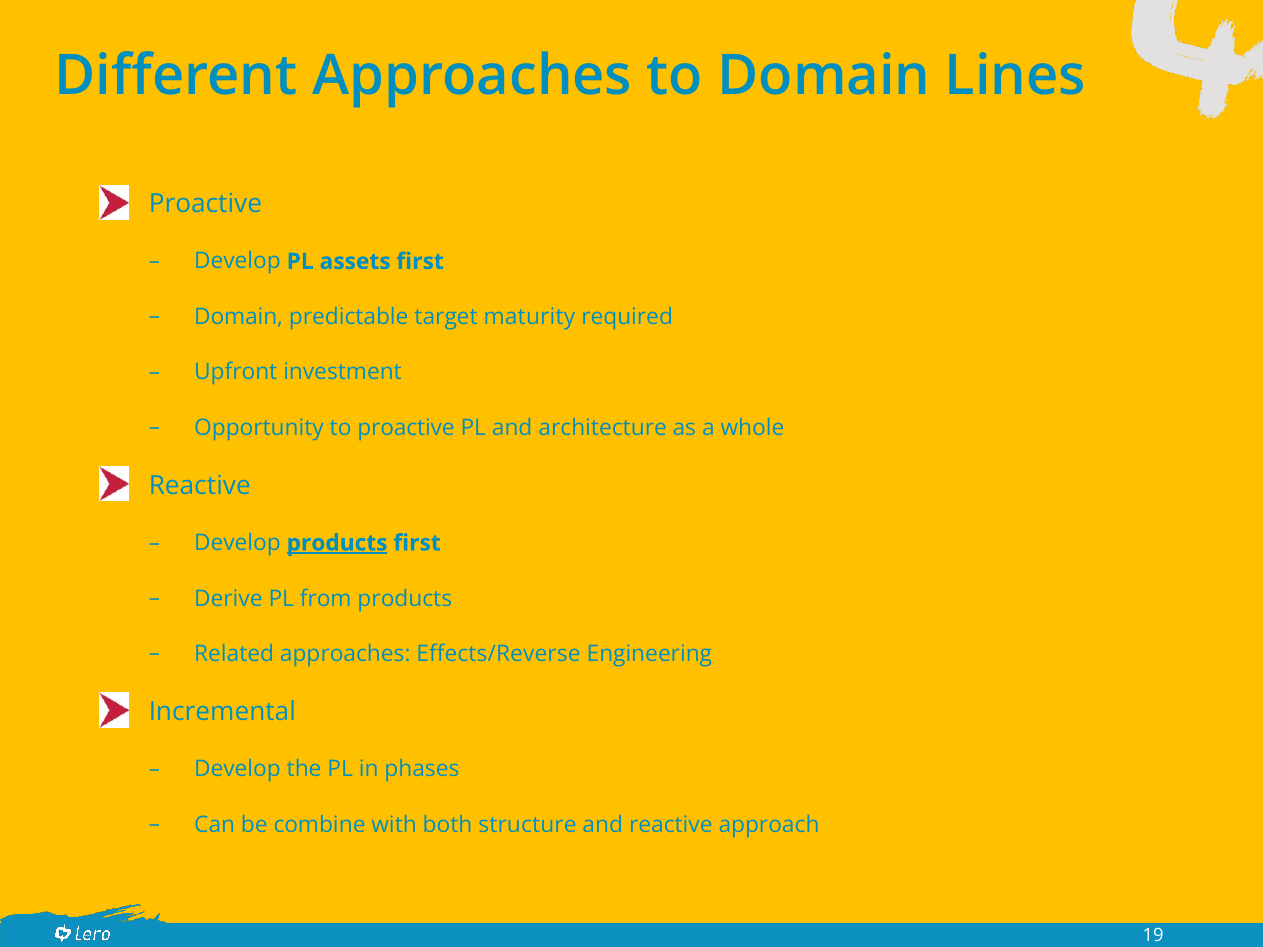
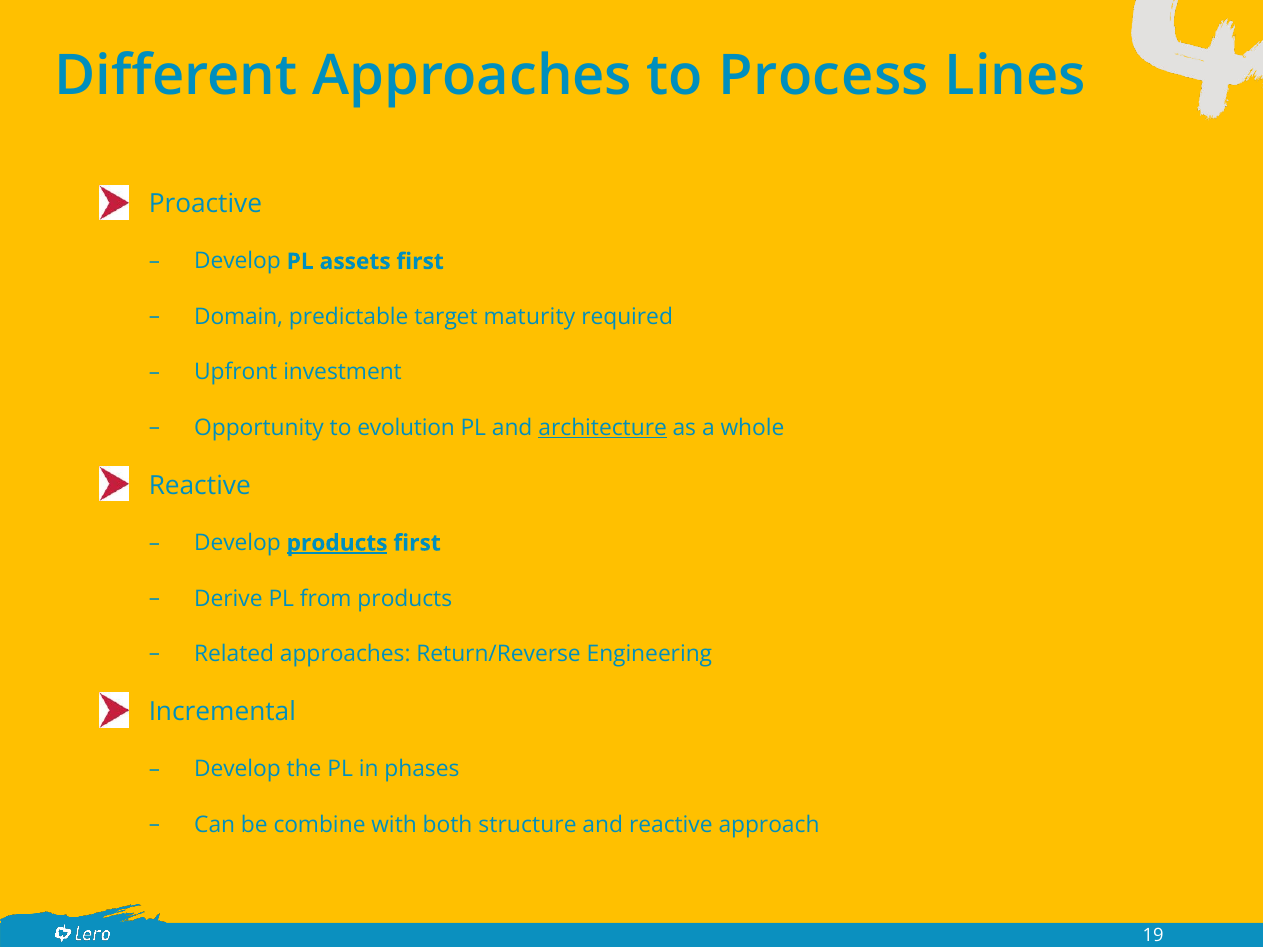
to Domain: Domain -> Process
to proactive: proactive -> evolution
architecture underline: none -> present
Effects/Reverse: Effects/Reverse -> Return/Reverse
